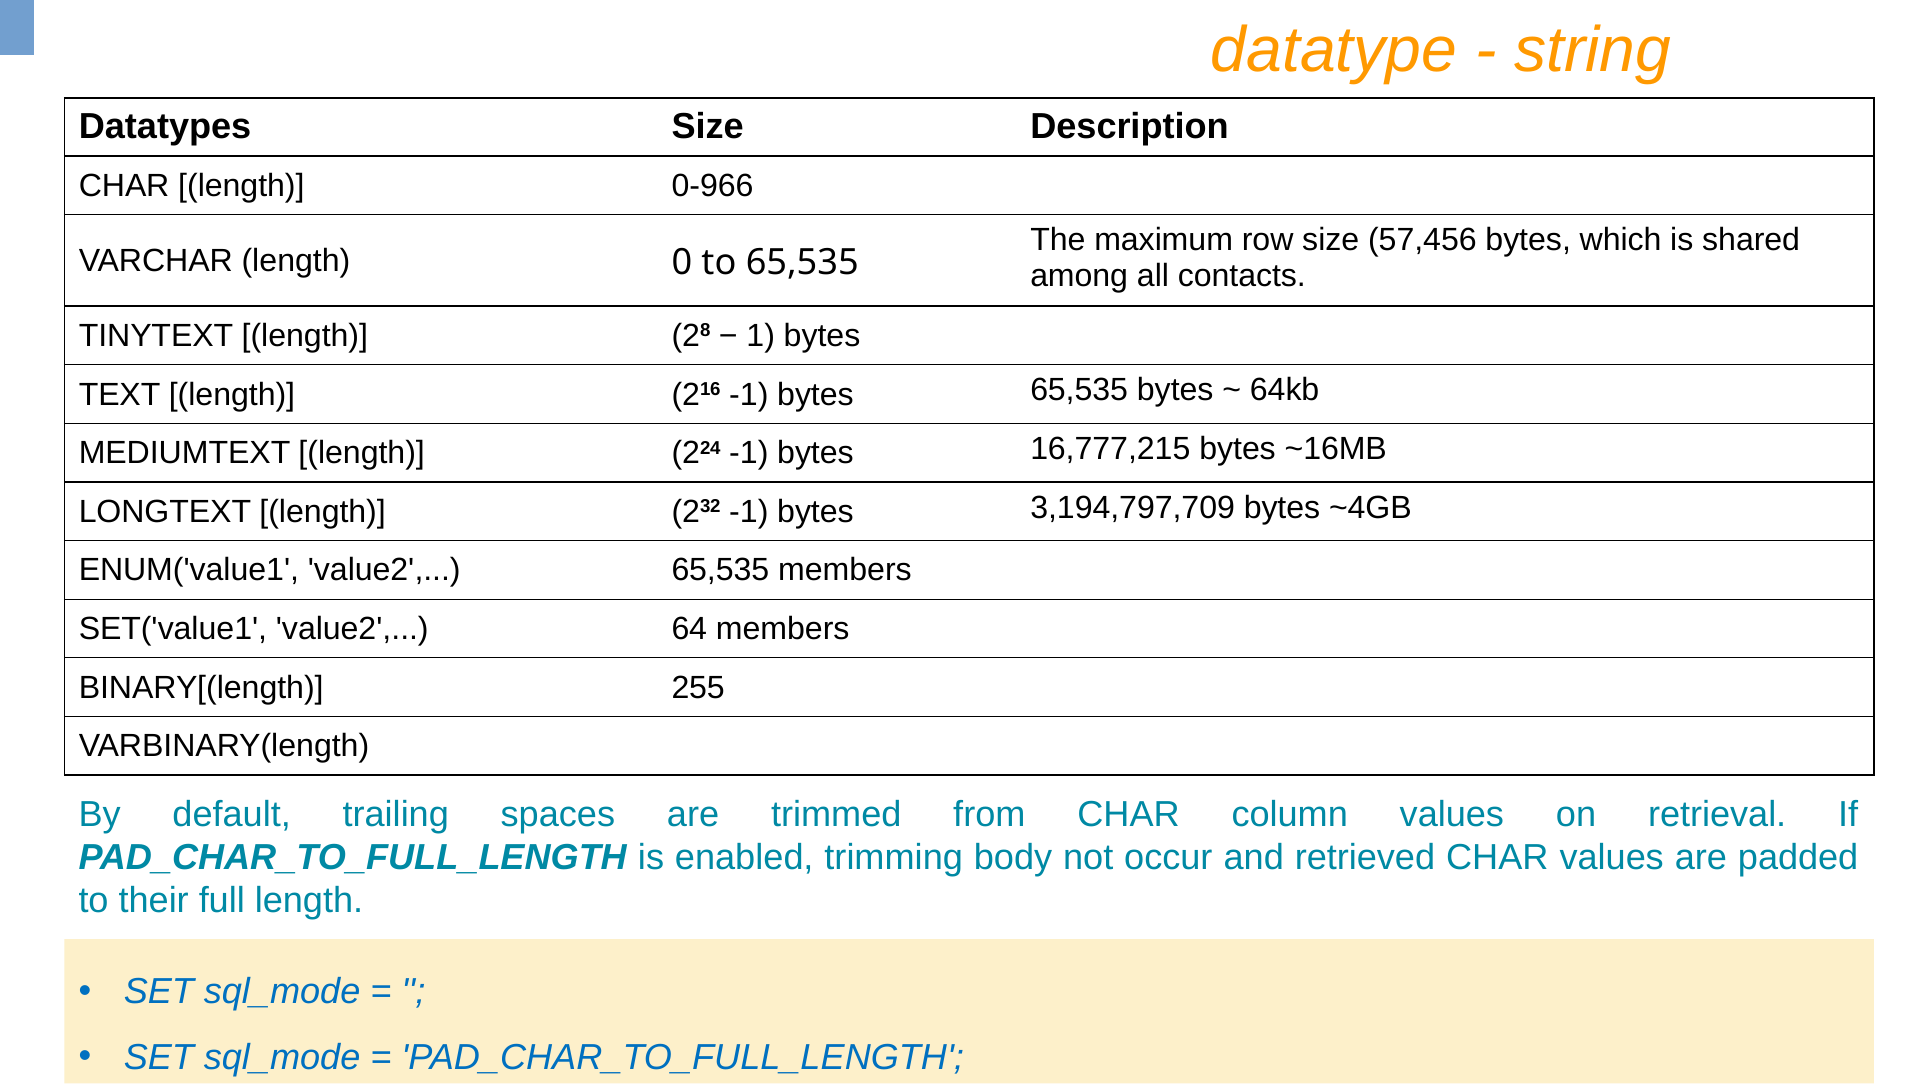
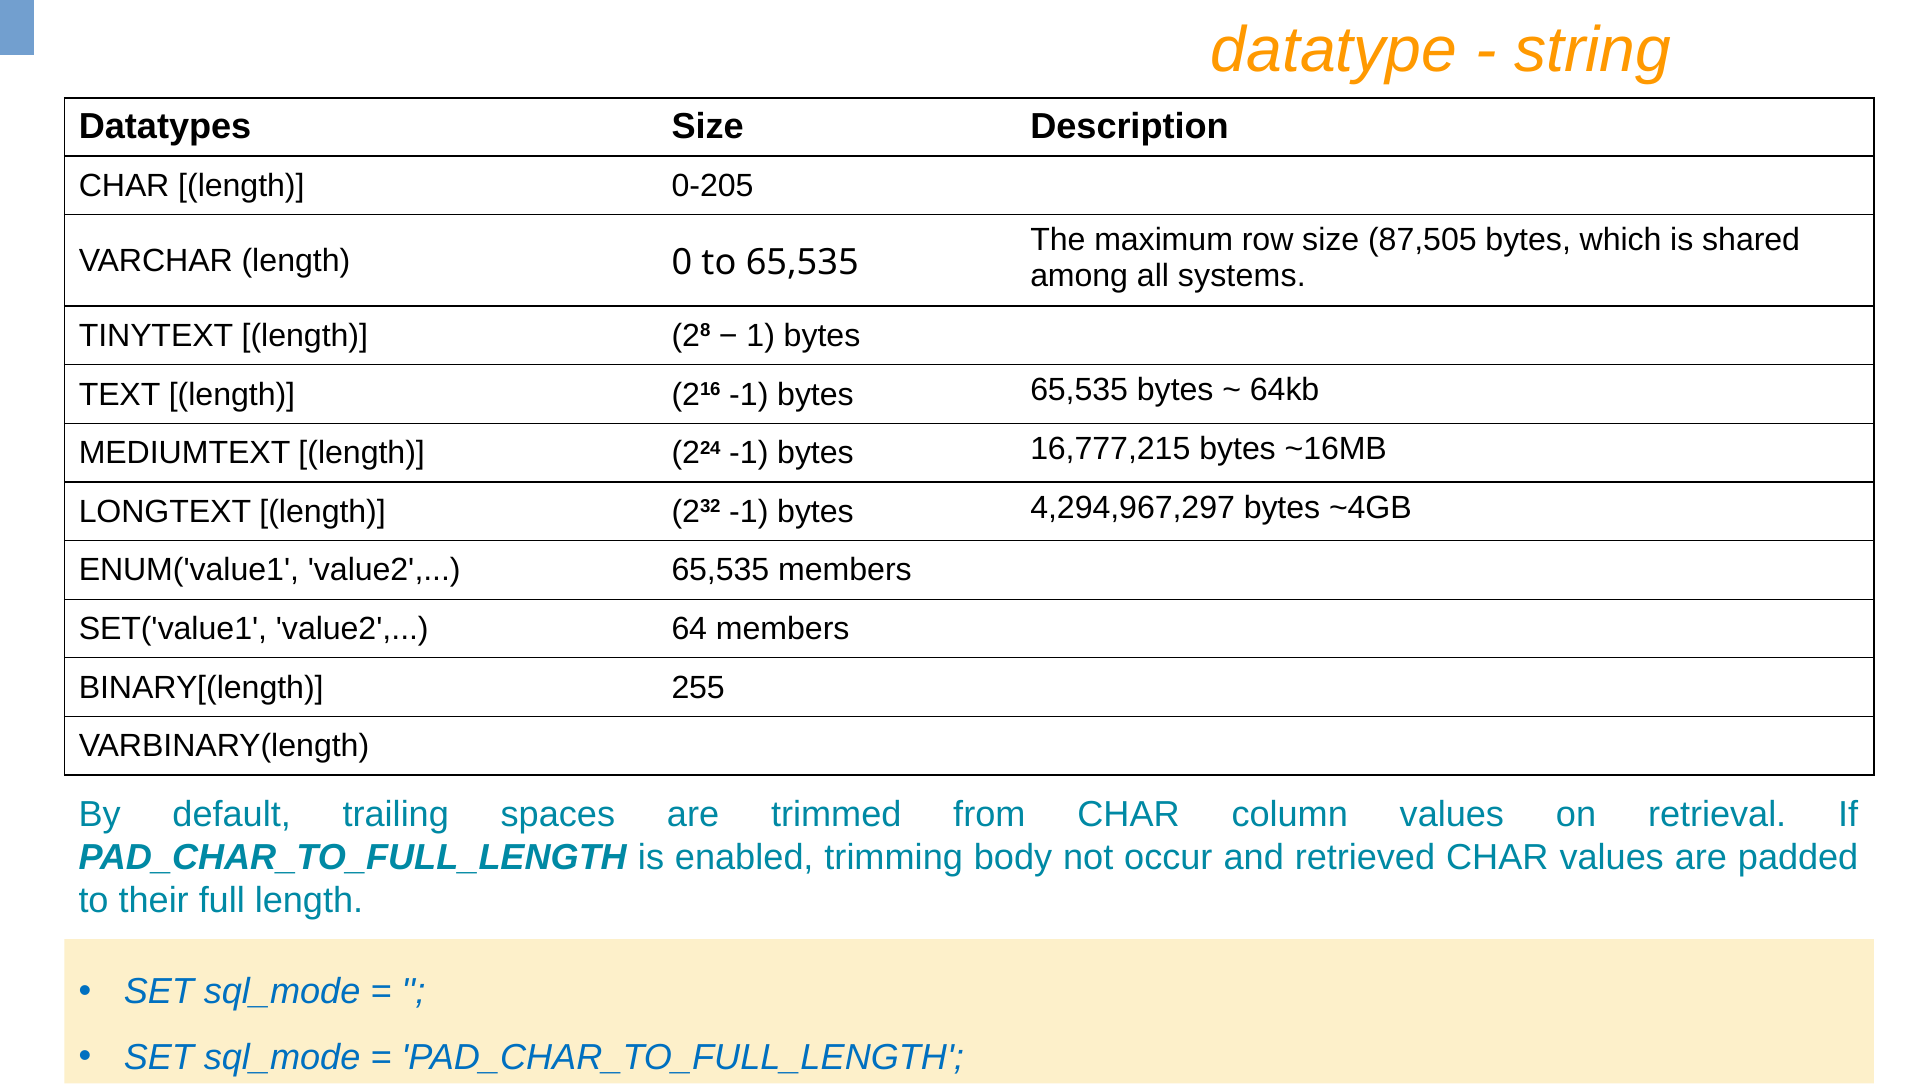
0-966: 0-966 -> 0-205
57,456: 57,456 -> 87,505
contacts: contacts -> systems
3,194,797,709: 3,194,797,709 -> 4,294,967,297
